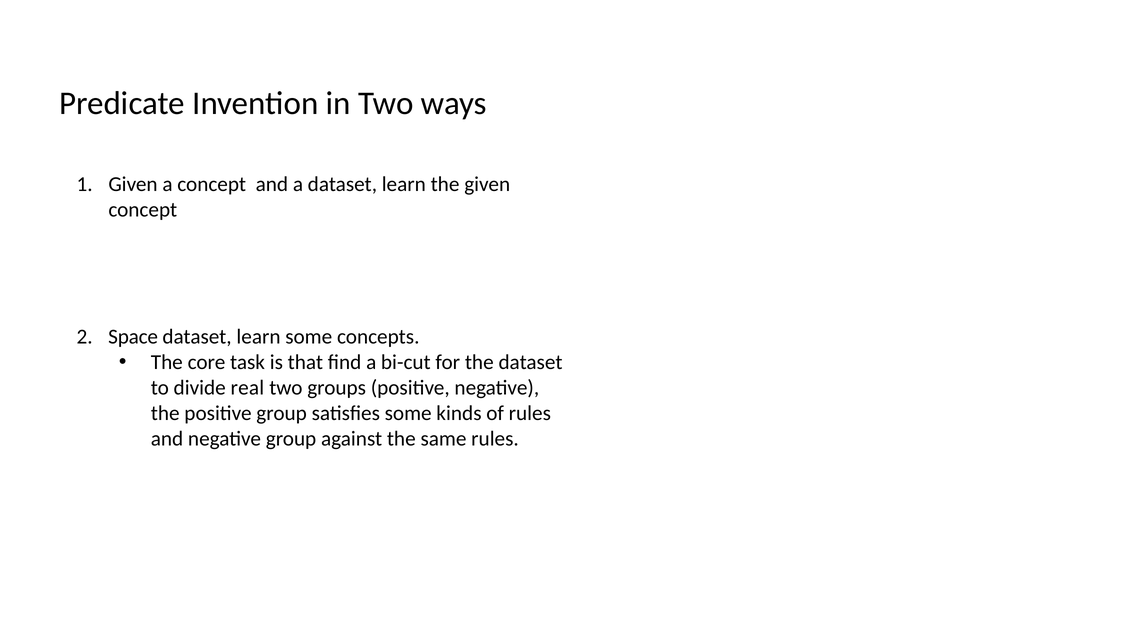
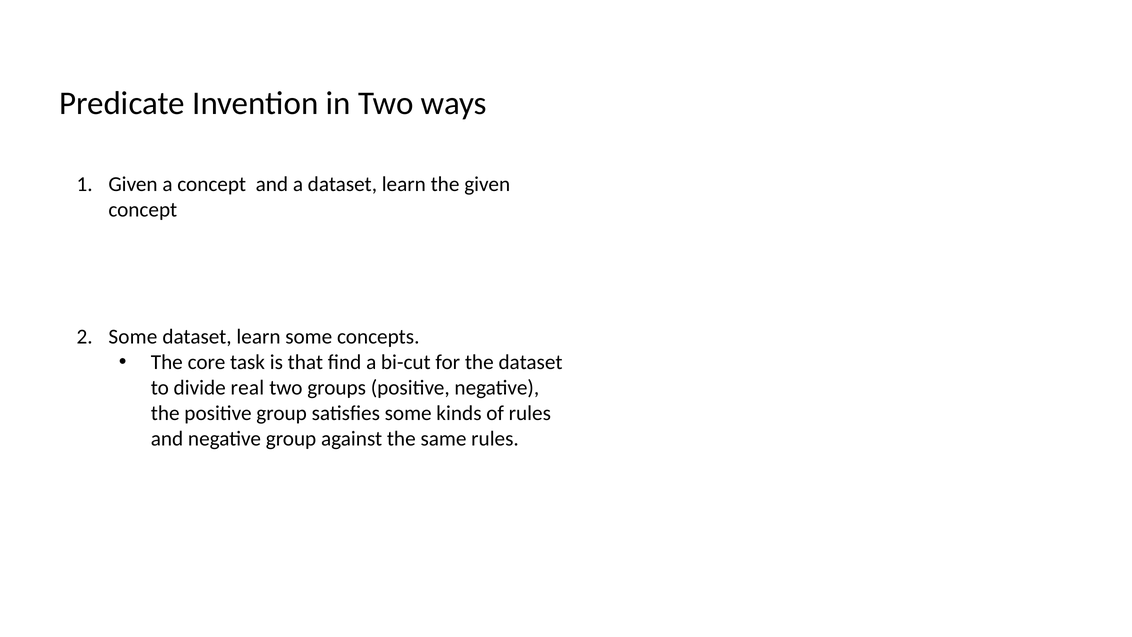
Space at (133, 337): Space -> Some
